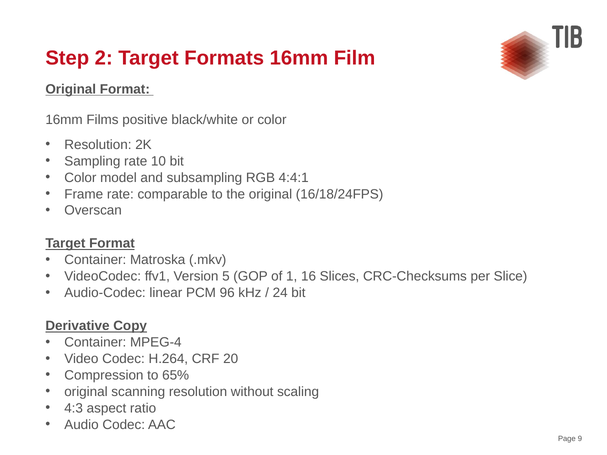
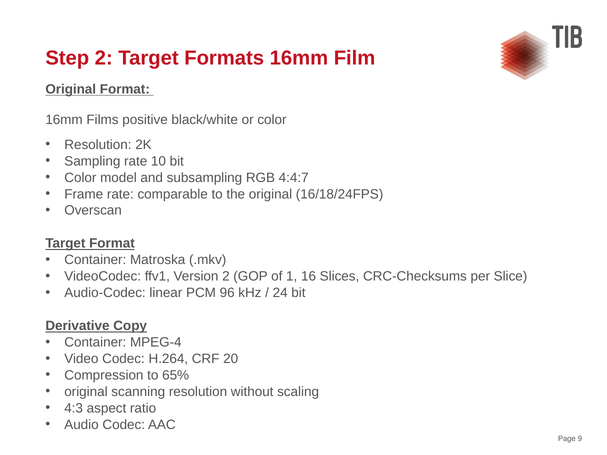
4:4:1: 4:4:1 -> 4:4:7
Version 5: 5 -> 2
